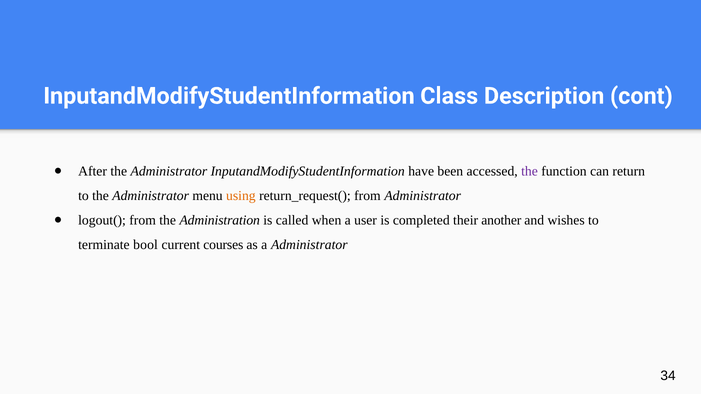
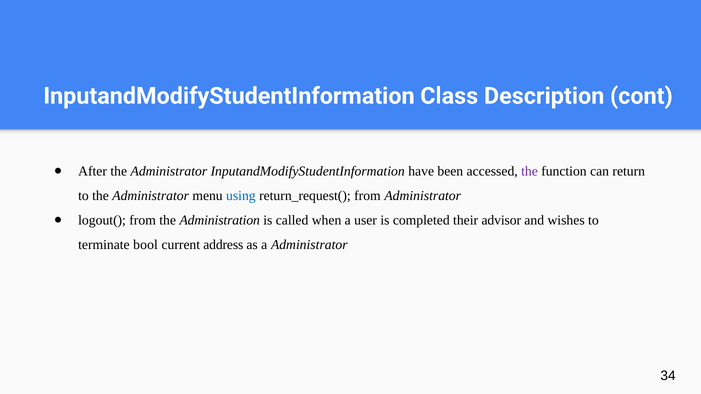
using colour: orange -> blue
another: another -> advisor
courses: courses -> address
